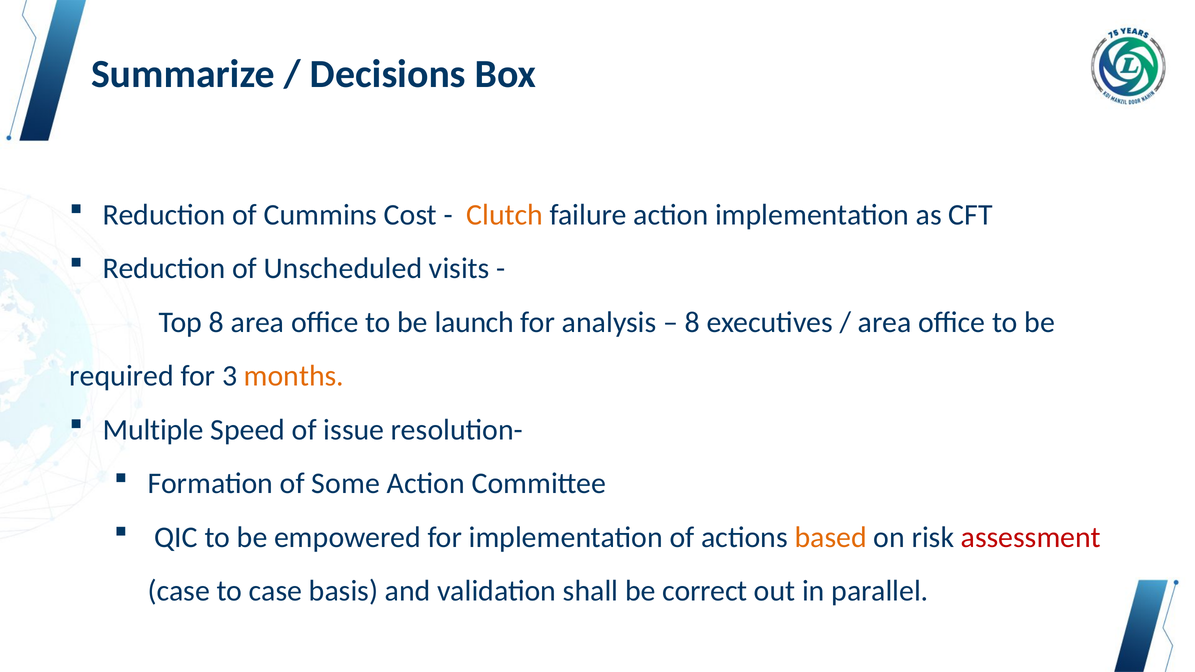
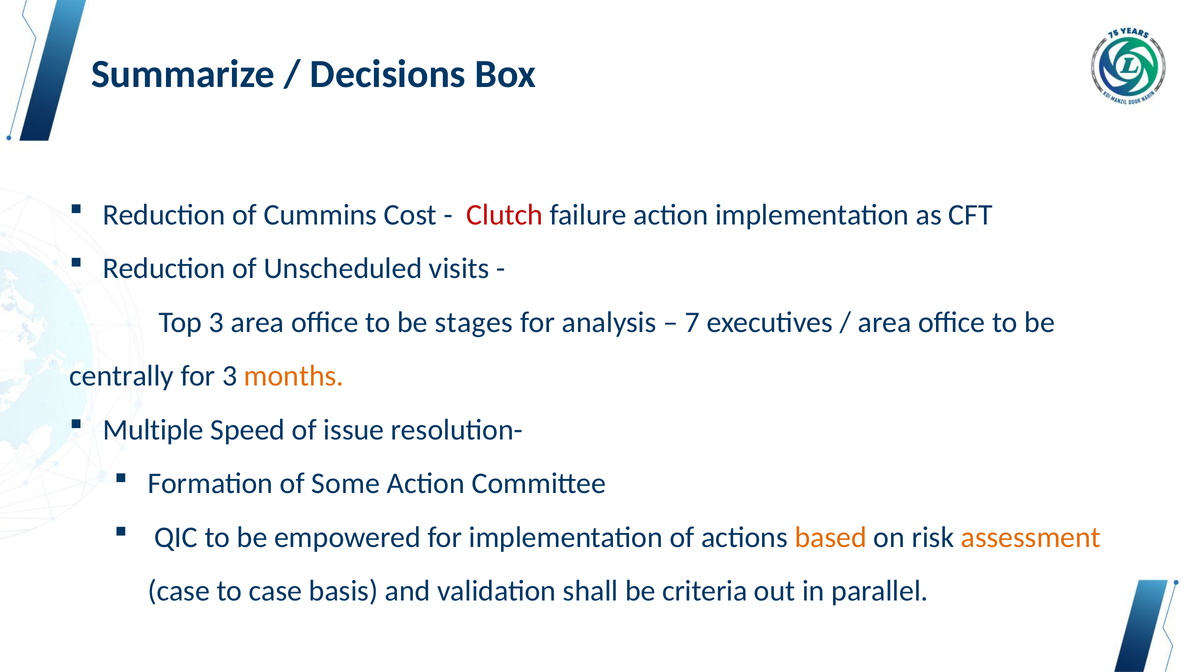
Clutch colour: orange -> red
Top 8: 8 -> 3
launch: launch -> stages
8 at (692, 322): 8 -> 7
required: required -> centrally
assessment colour: red -> orange
correct: correct -> criteria
